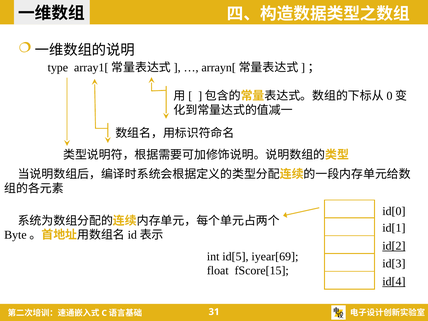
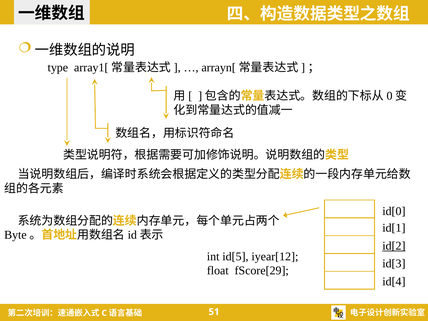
iyear[69: iyear[69 -> iyear[12
fScore[15: fScore[15 -> fScore[29
id[4 underline: present -> none
31: 31 -> 51
